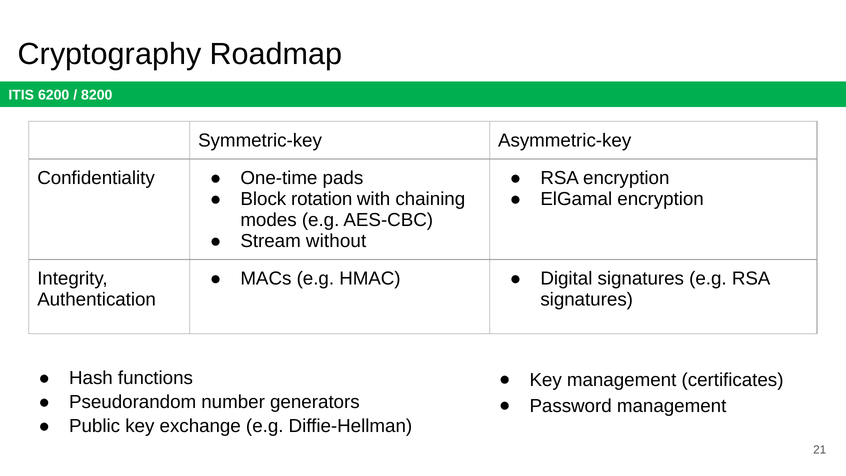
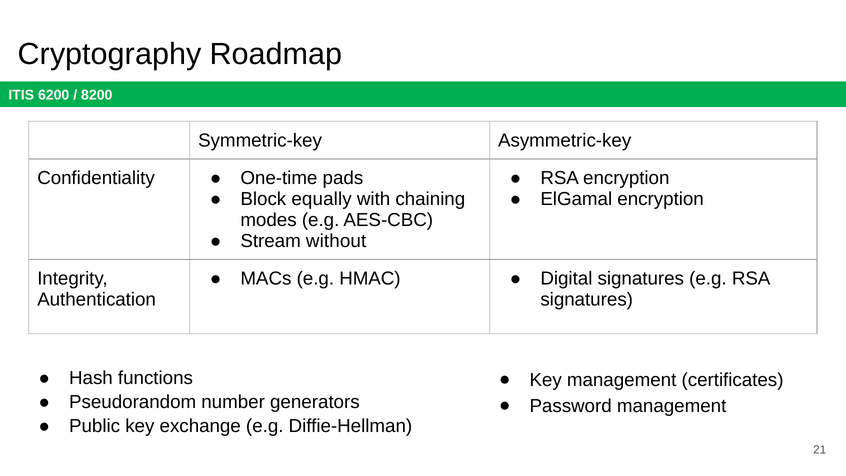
rotation: rotation -> equally
